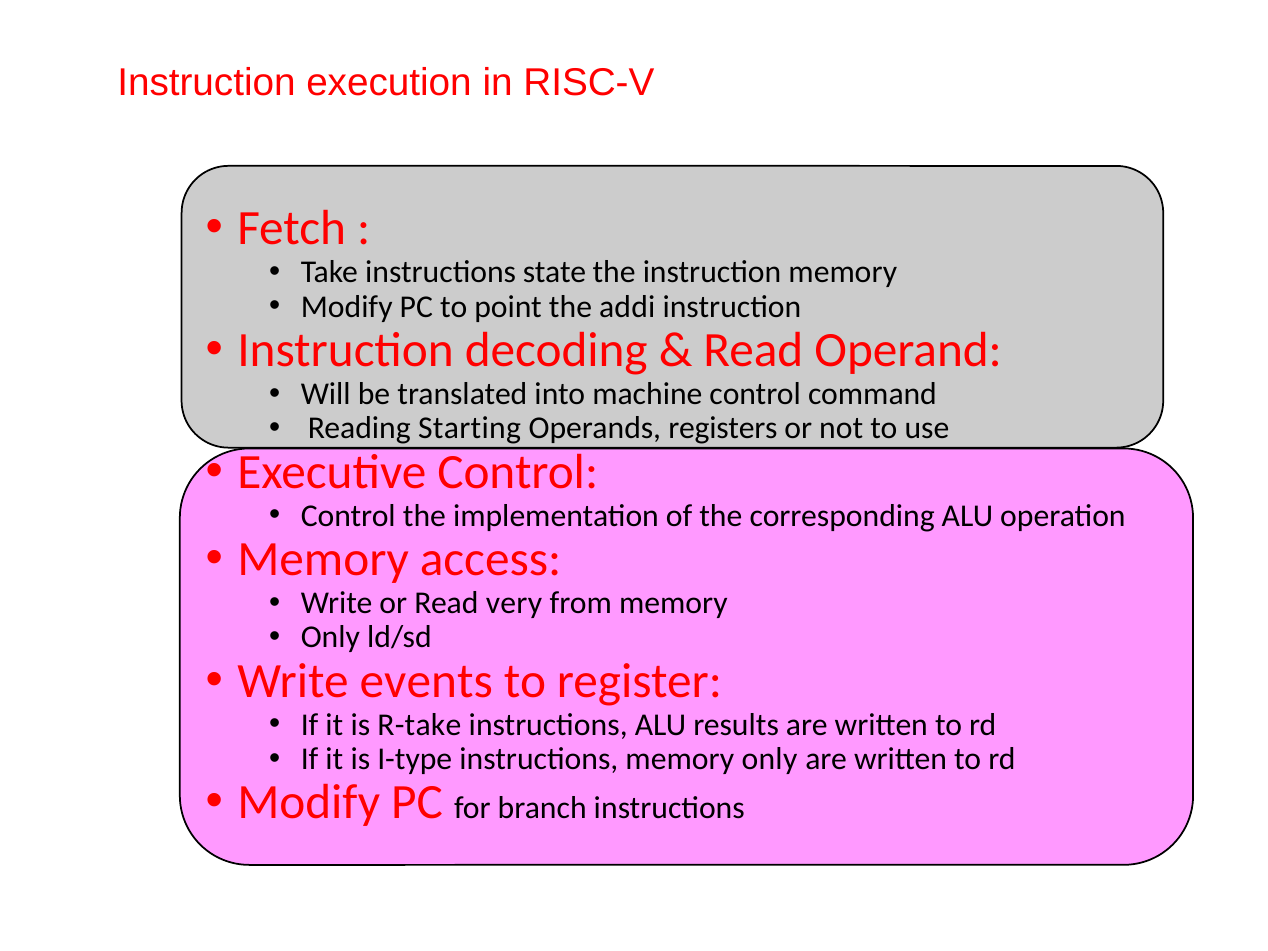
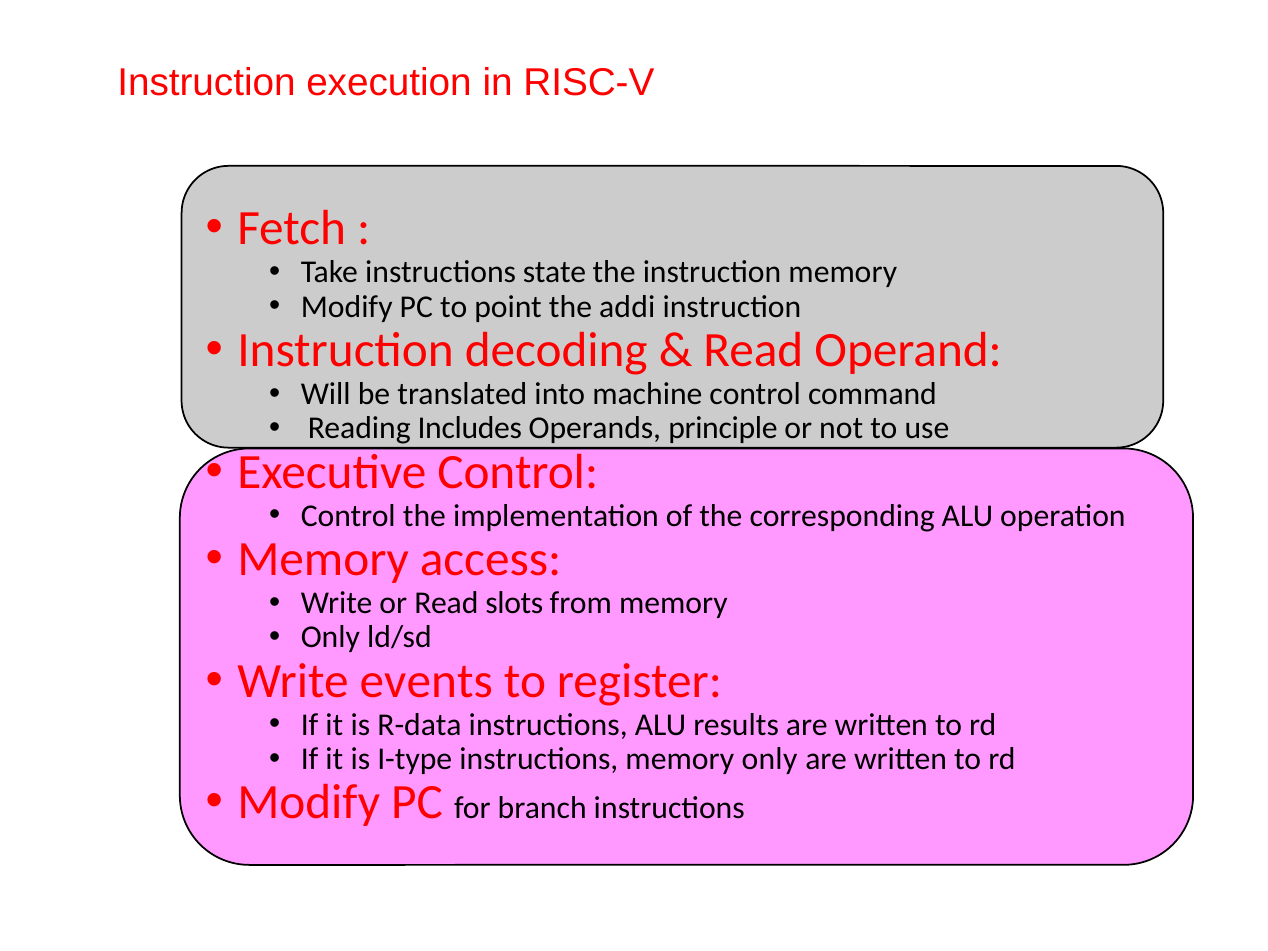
Starting: Starting -> Includes
registers: registers -> principle
very: very -> slots
R-take: R-take -> R-data
